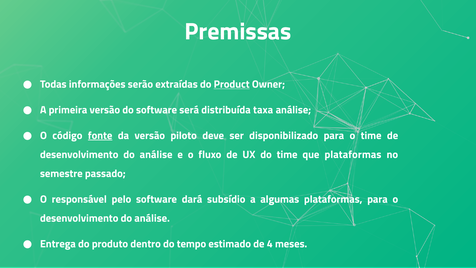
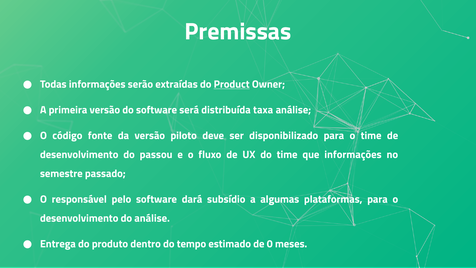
fonte underline: present -> none
análise at (156, 154): análise -> passou
que plataformas: plataformas -> informações
4: 4 -> 0
